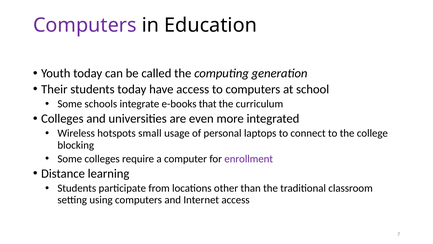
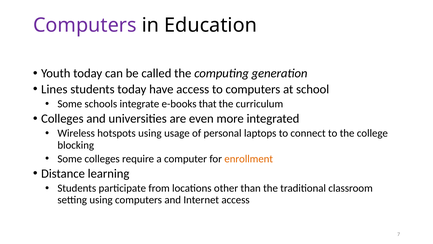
Their: Their -> Lines
hotspots small: small -> using
enrollment colour: purple -> orange
